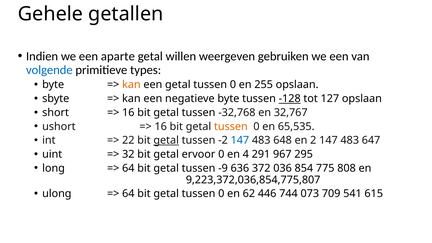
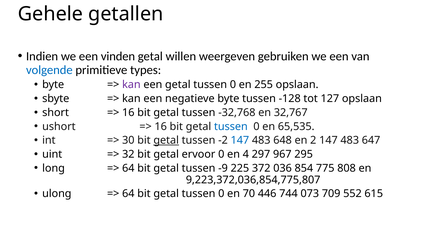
aparte: aparte -> vinden
kan at (131, 85) colour: orange -> purple
-128 underline: present -> none
tussen at (231, 126) colour: orange -> blue
22: 22 -> 30
291: 291 -> 297
636: 636 -> 225
62: 62 -> 70
541: 541 -> 552
